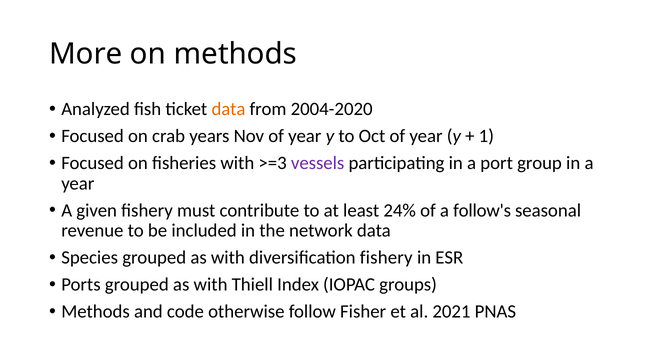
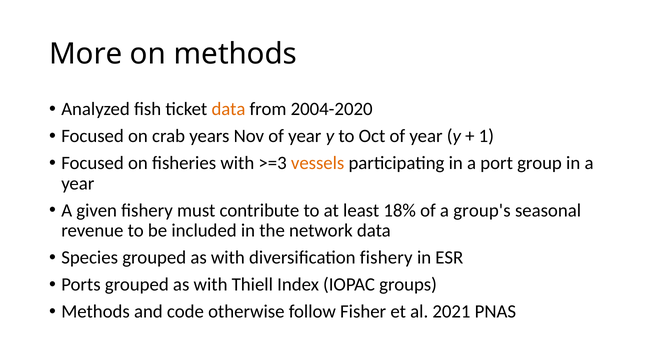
vessels colour: purple -> orange
24%: 24% -> 18%
follow's: follow's -> group's
